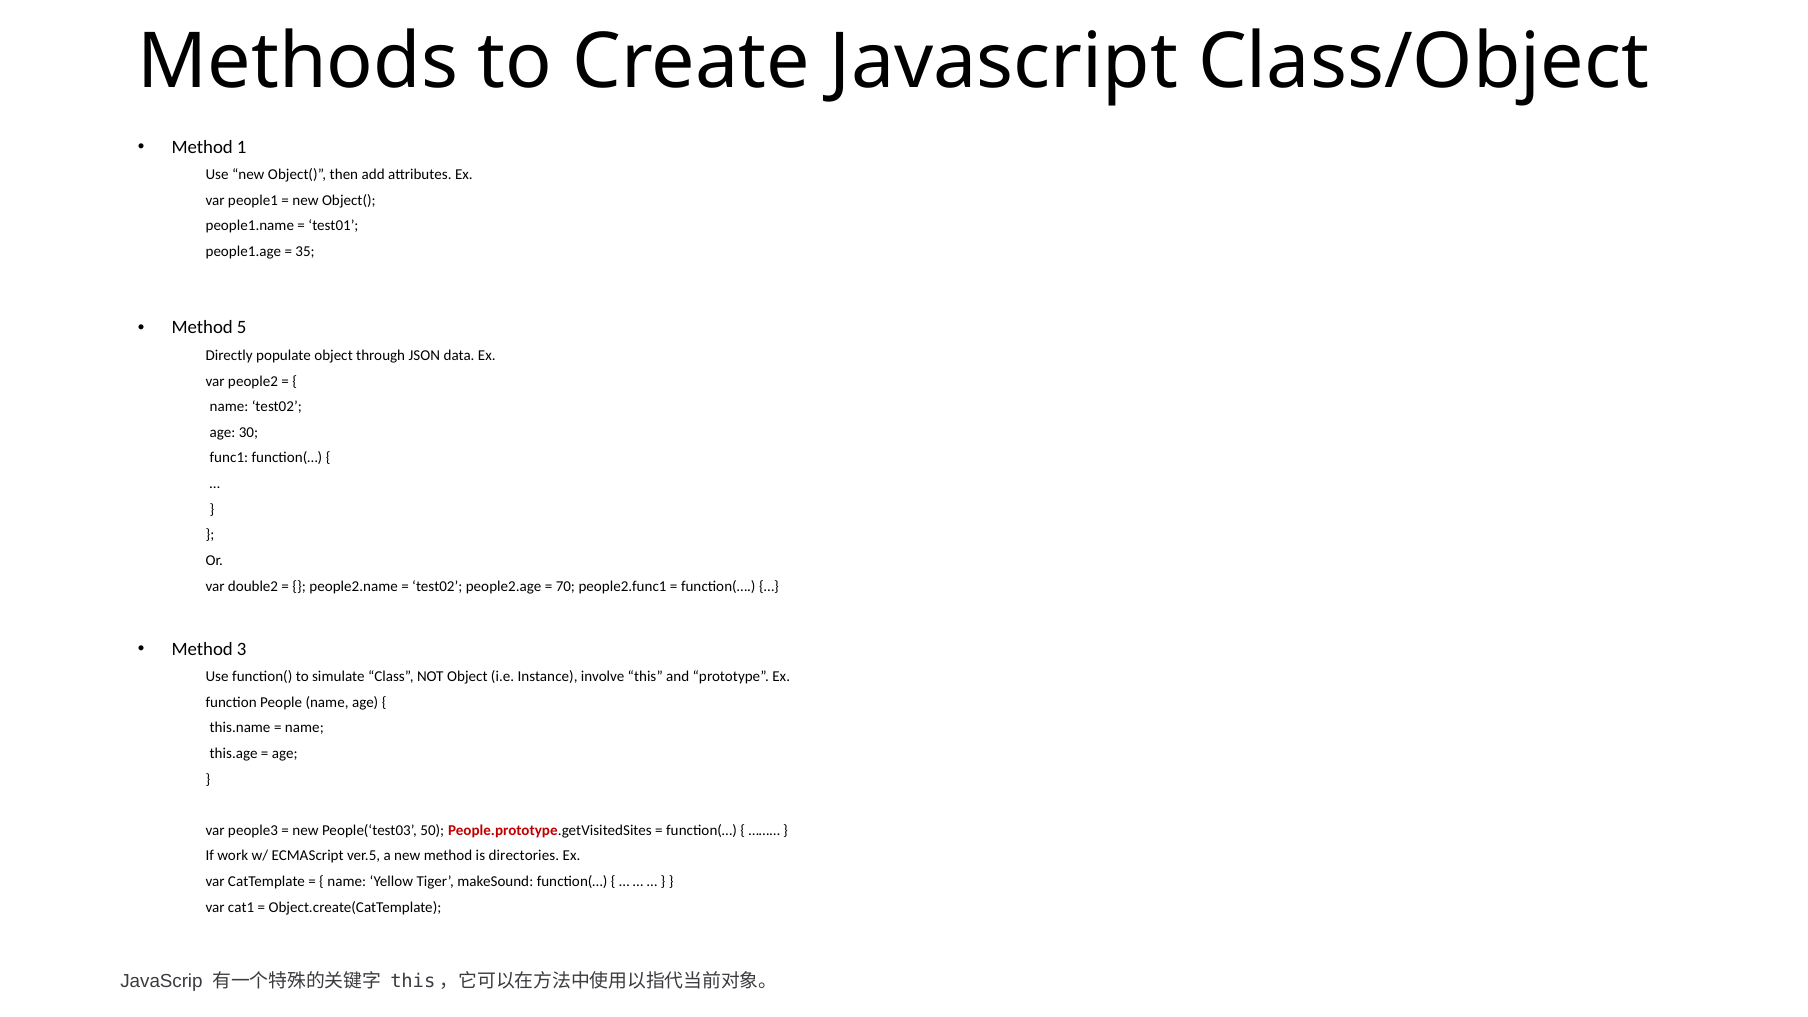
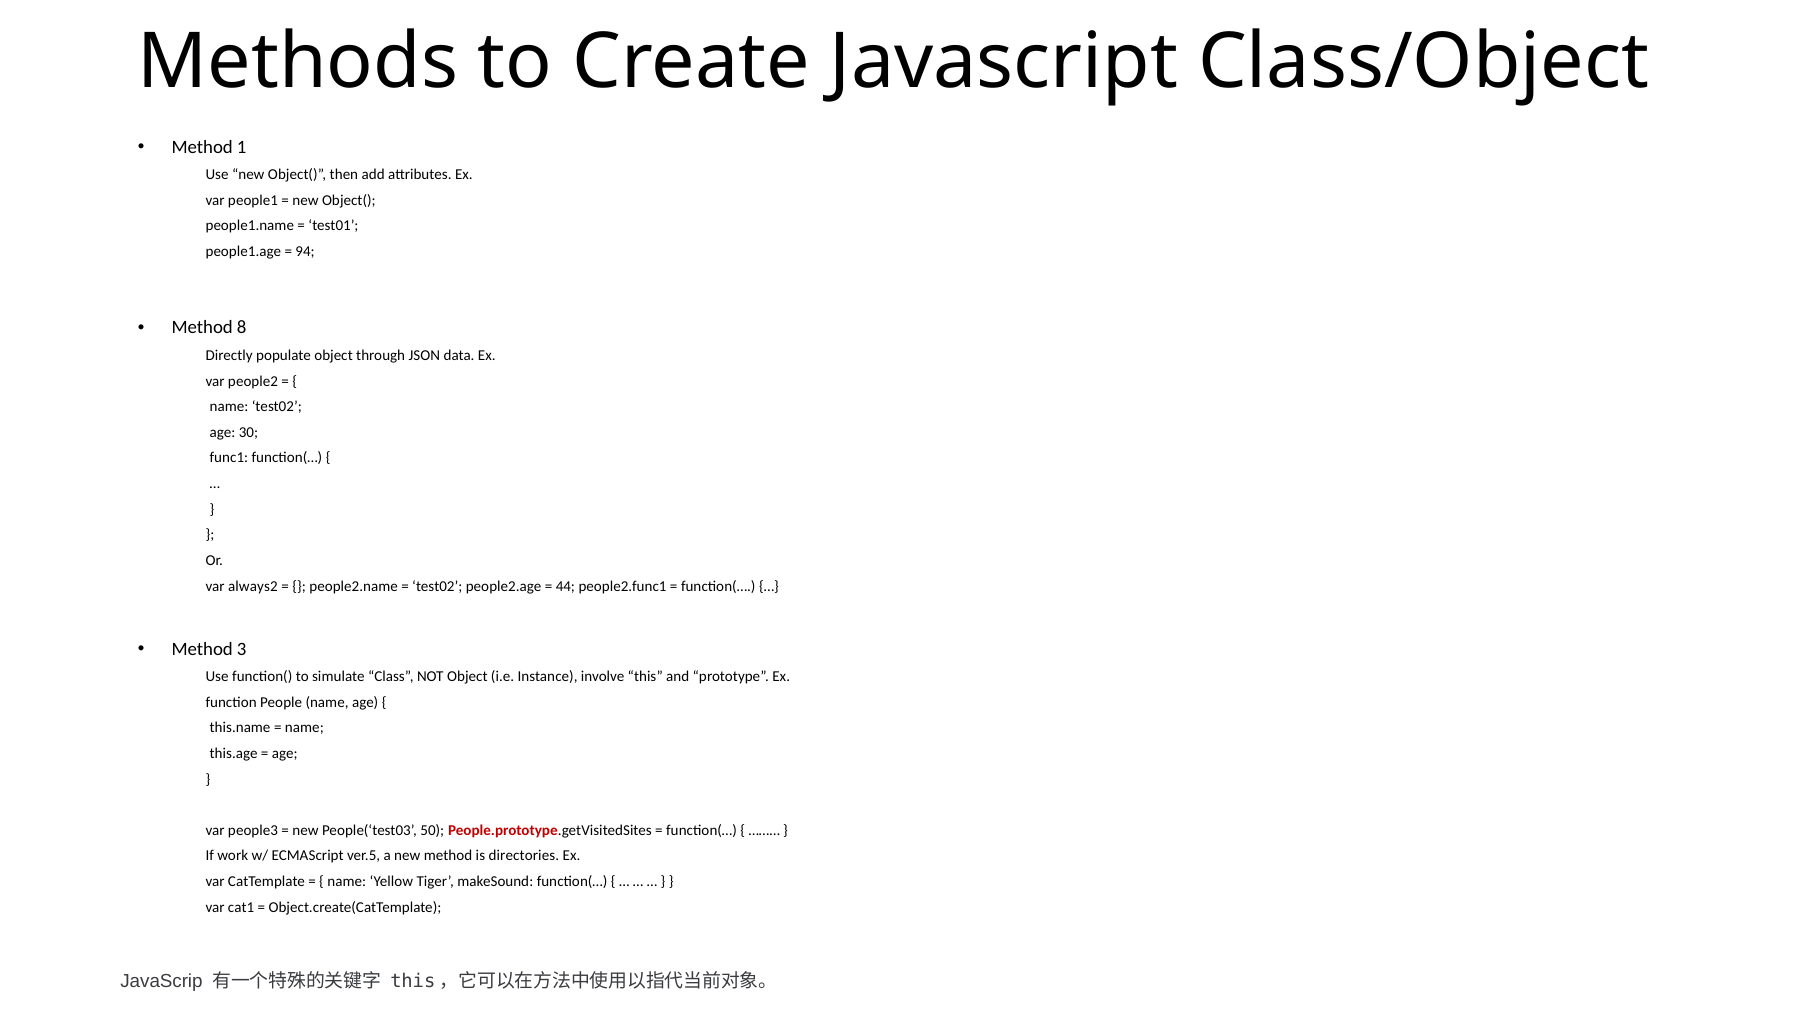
35: 35 -> 94
5: 5 -> 8
double2: double2 -> always2
70: 70 -> 44
